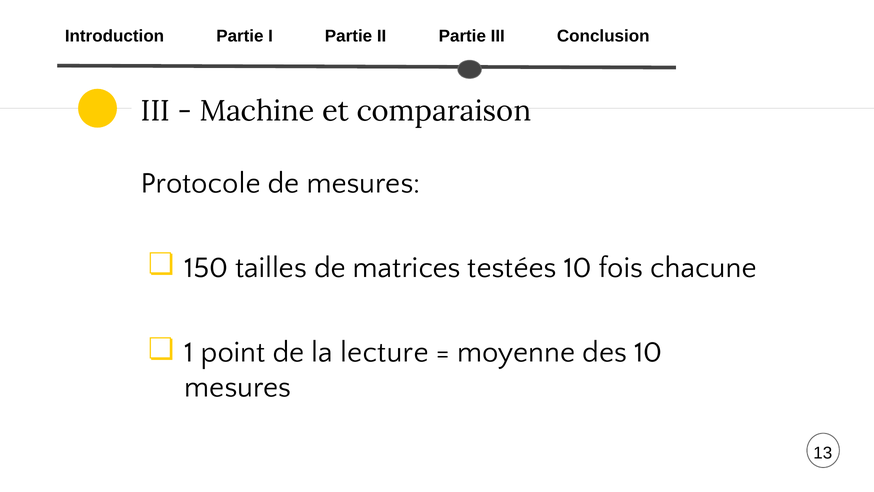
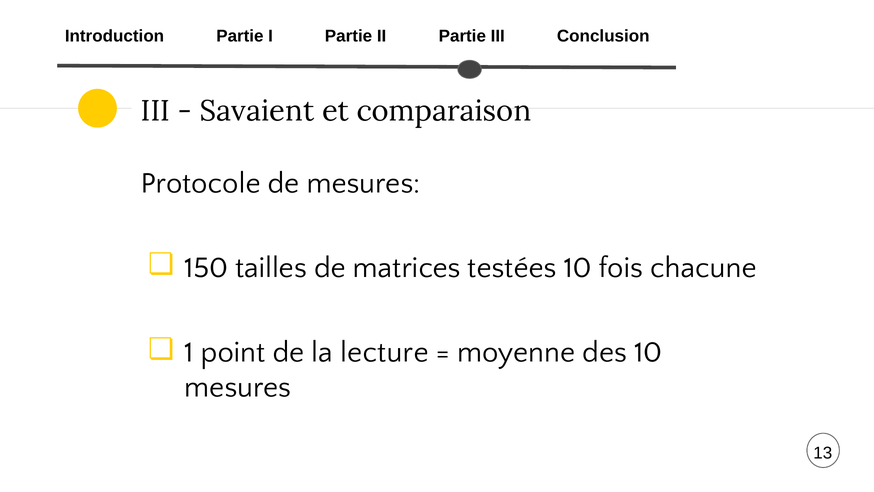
Machine: Machine -> Savaient
